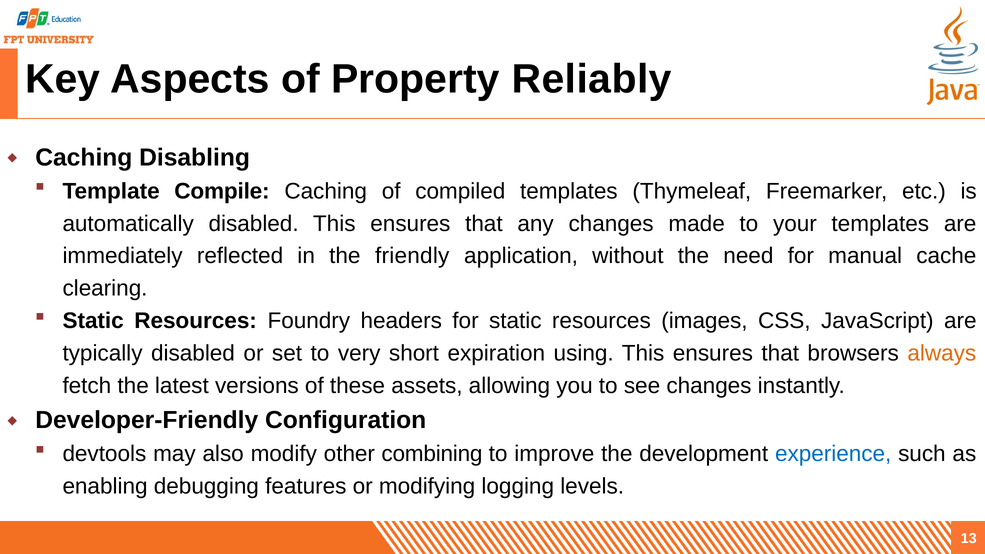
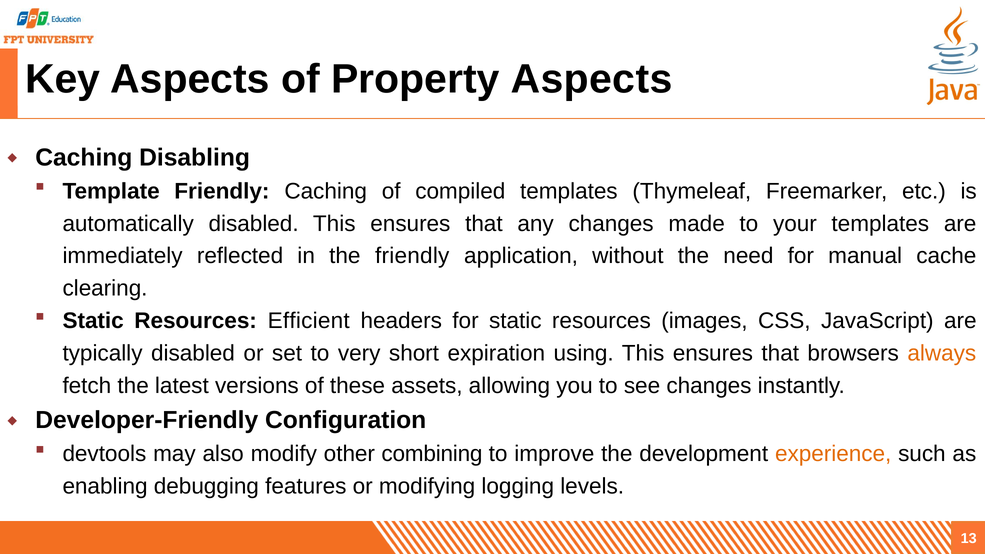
Property Reliably: Reliably -> Aspects
Template Compile: Compile -> Friendly
Foundry: Foundry -> Efficient
experience colour: blue -> orange
